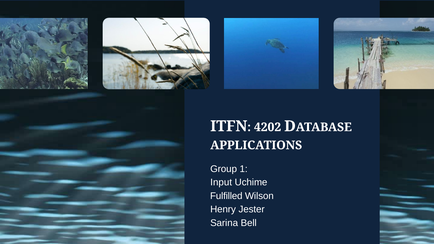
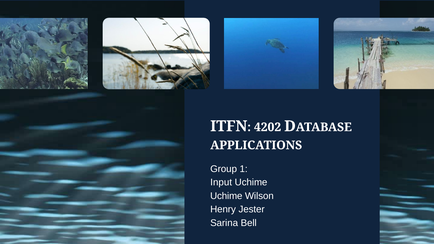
Fulfilled at (226, 196): Fulfilled -> Uchime
